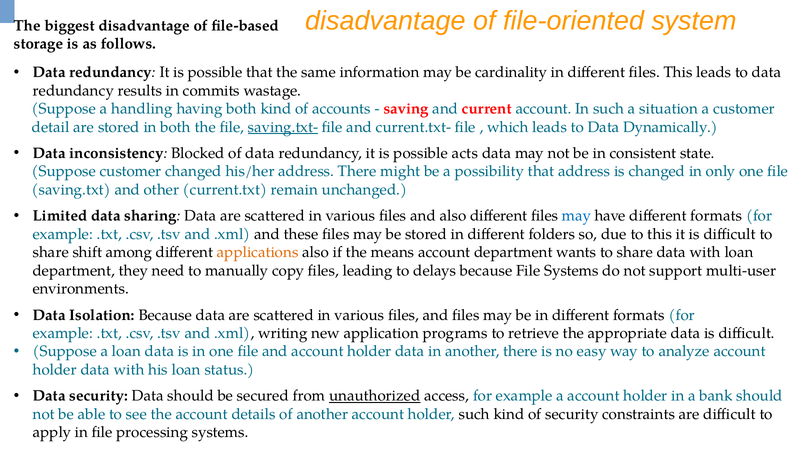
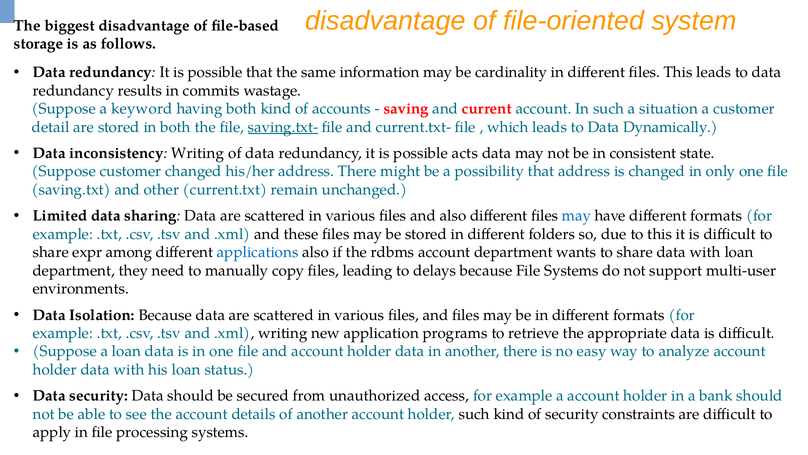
handling: handling -> keyword
inconsistency Blocked: Blocked -> Writing
shift: shift -> expr
applications colour: orange -> blue
means: means -> rdbms
unauthorized underline: present -> none
